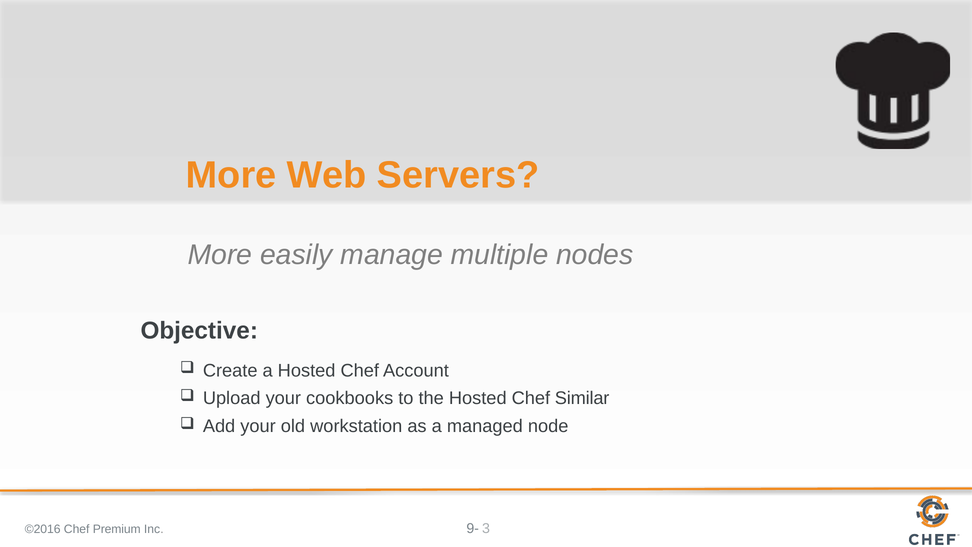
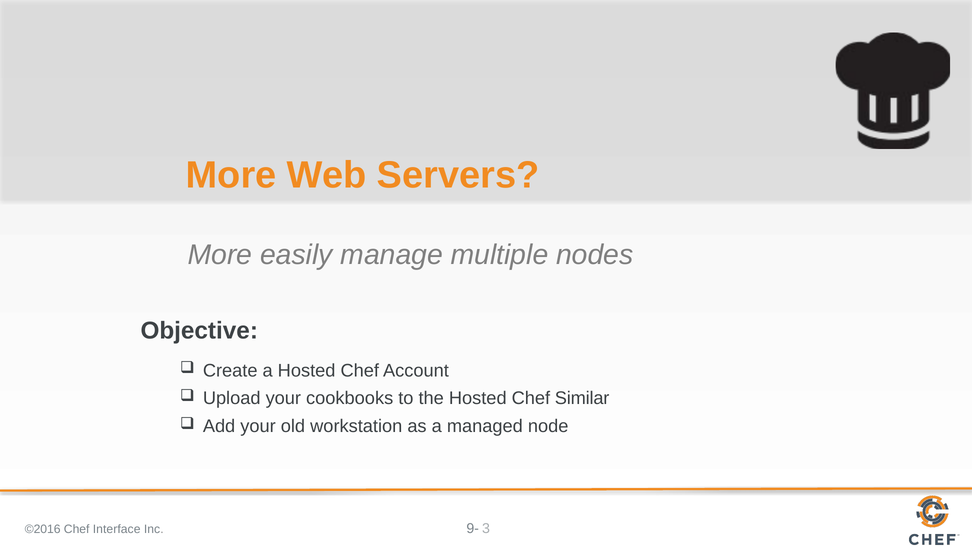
Premium: Premium -> Interface
